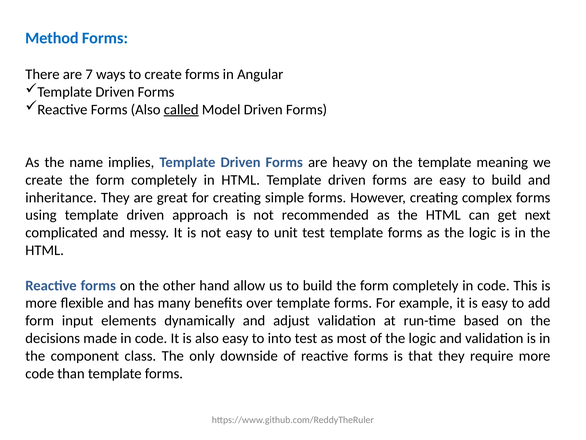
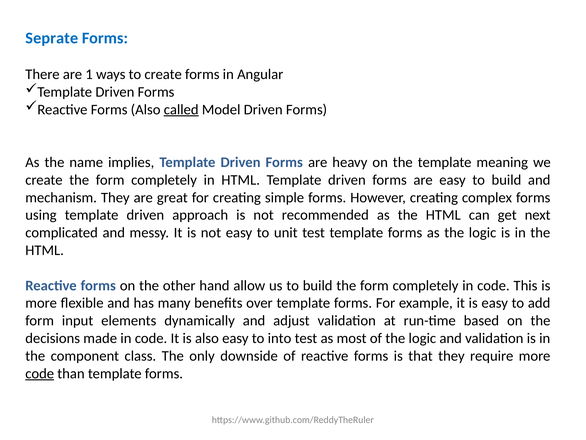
Method: Method -> Seprate
7: 7 -> 1
inheritance: inheritance -> mechanism
code at (40, 373) underline: none -> present
